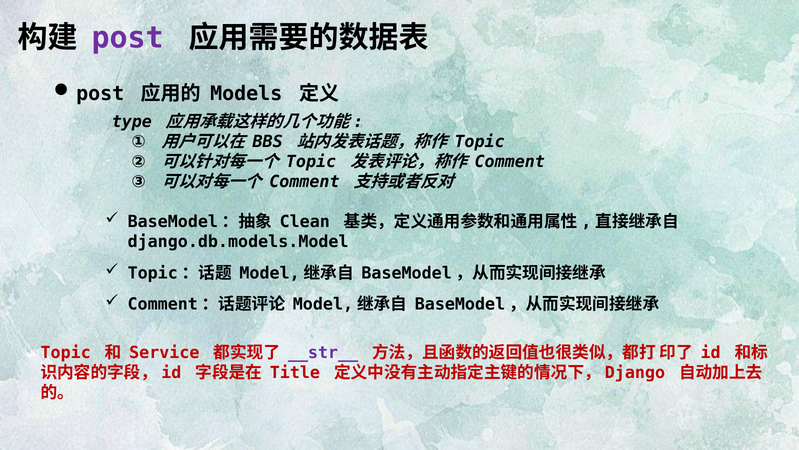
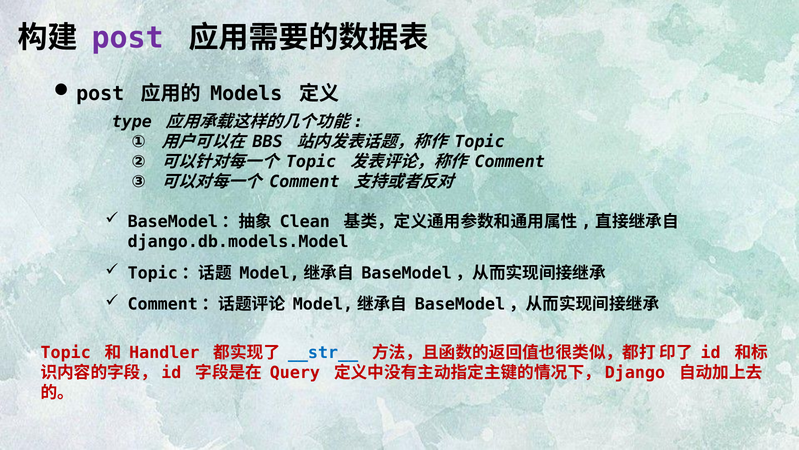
Service: Service -> Handler
__str__ colour: purple -> blue
Title: Title -> Query
